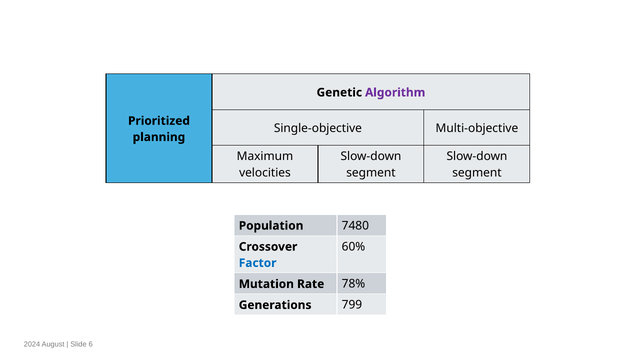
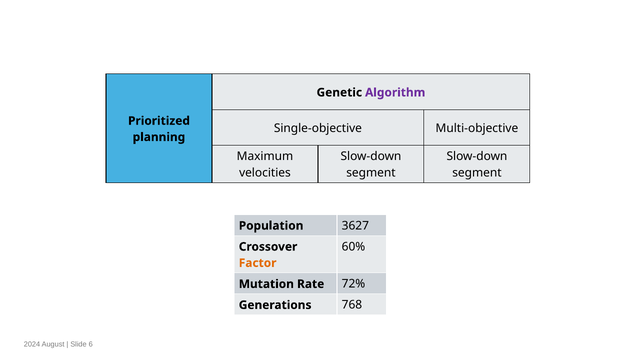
7480: 7480 -> 3627
Factor colour: blue -> orange
78%: 78% -> 72%
799: 799 -> 768
